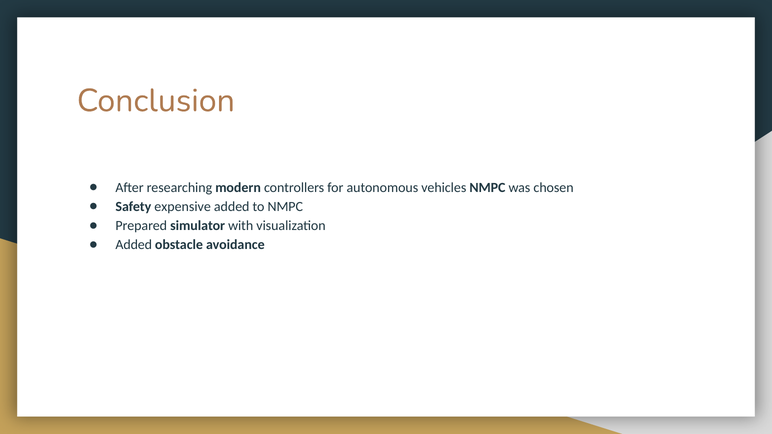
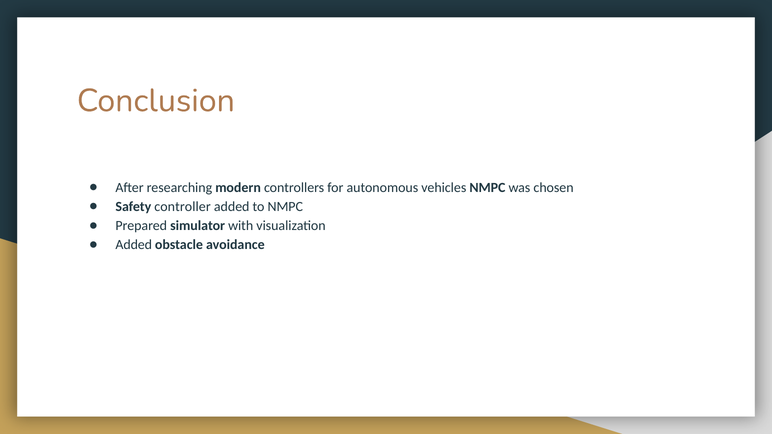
expensive: expensive -> controller
